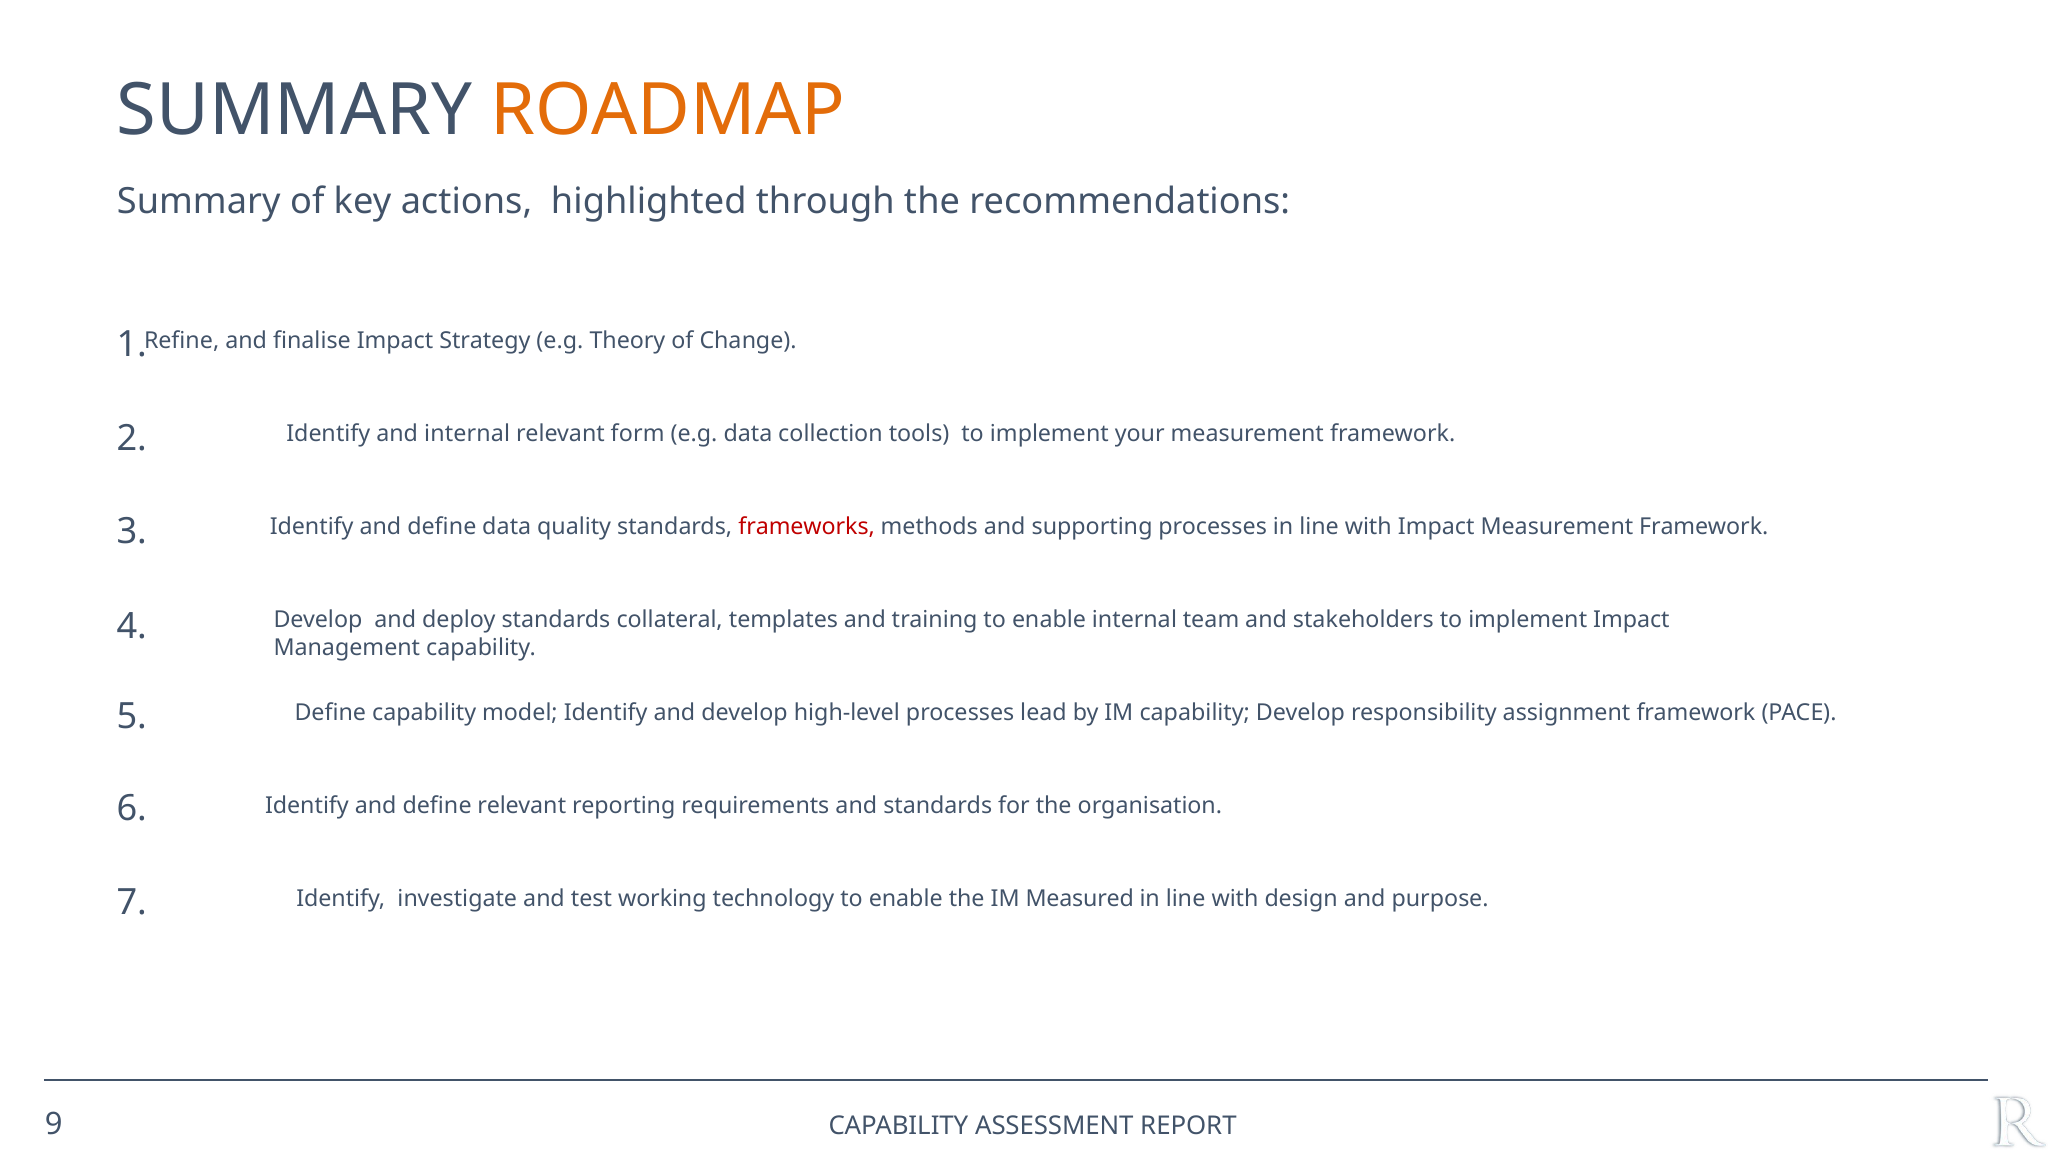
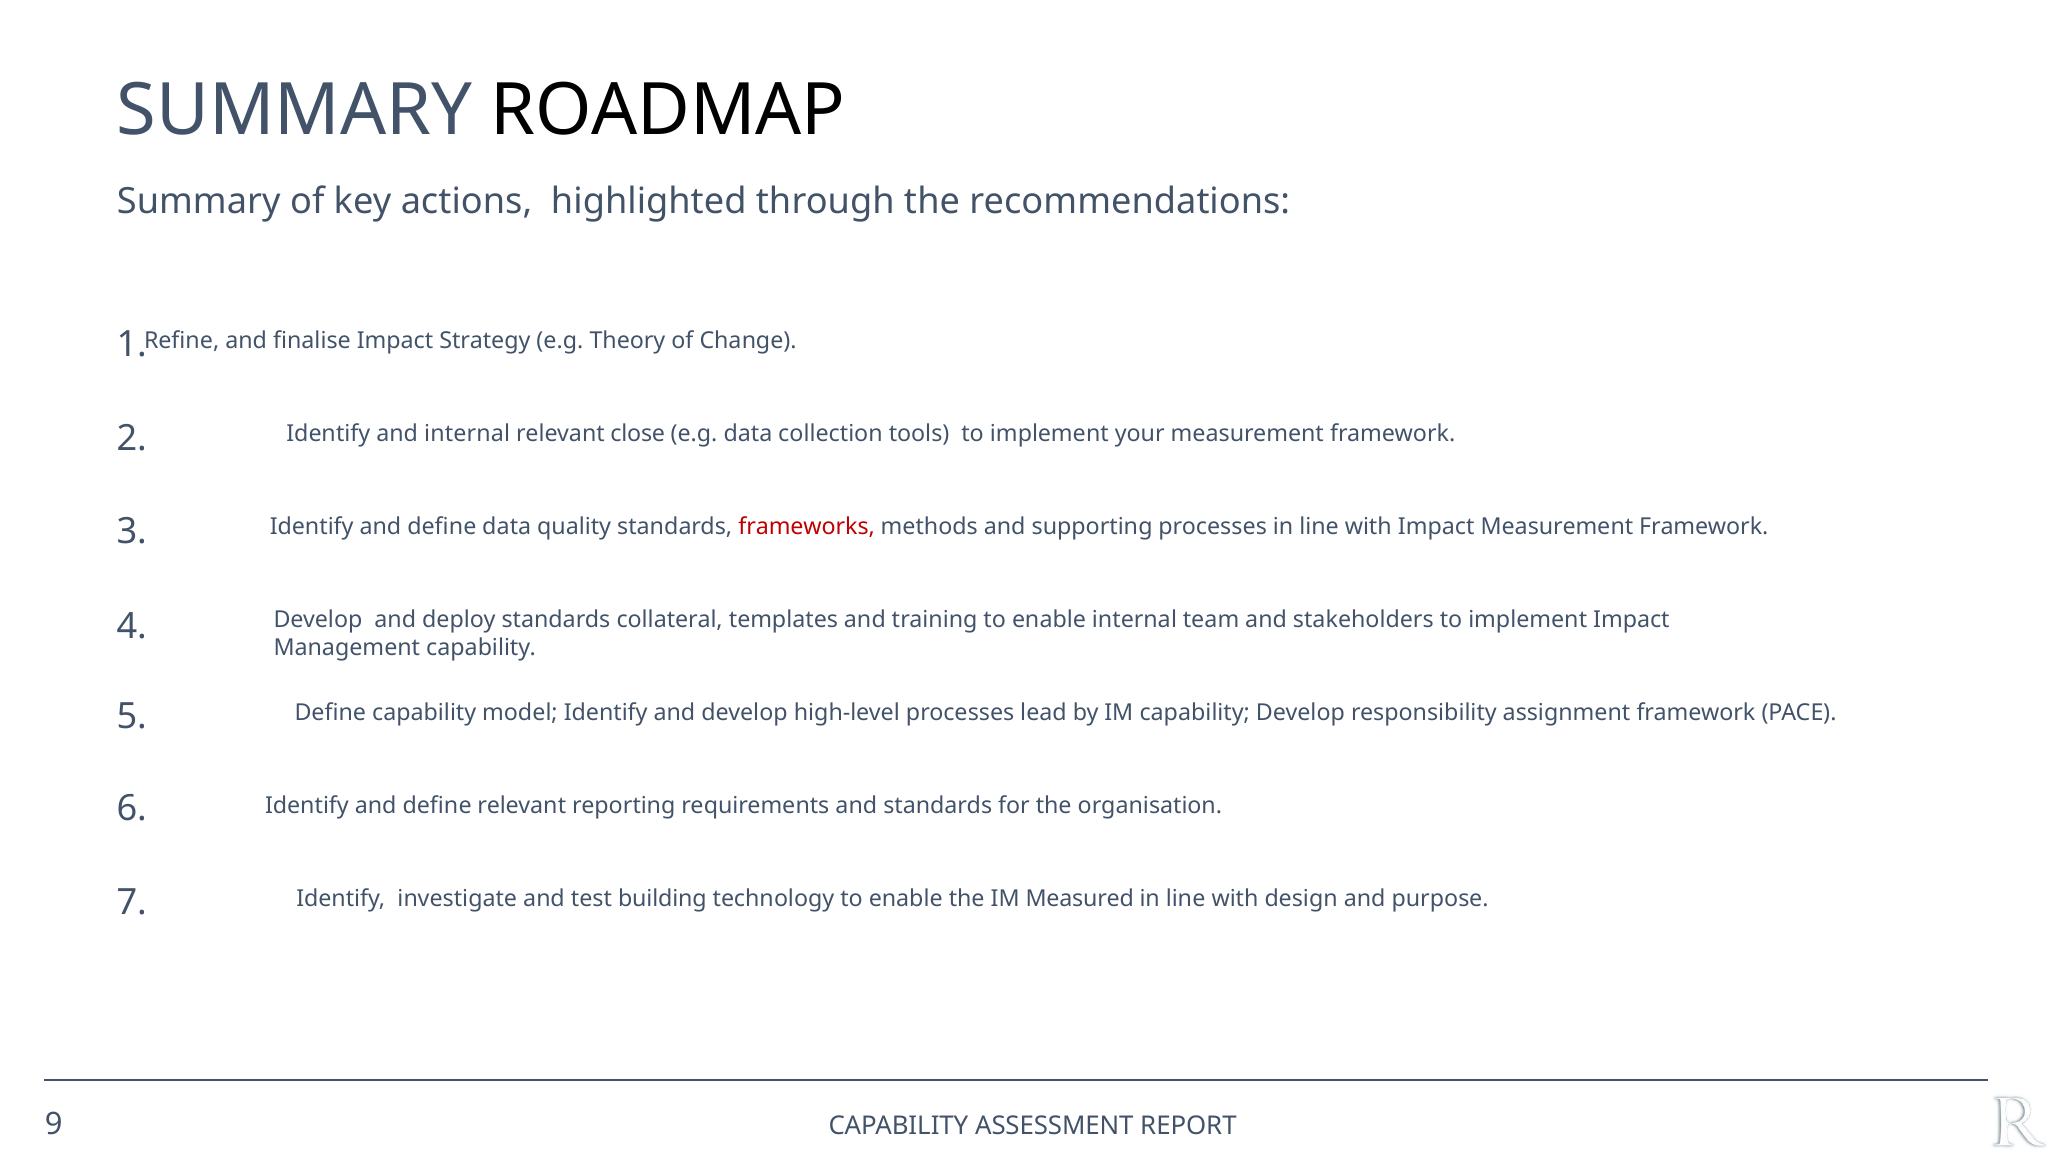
ROADMAP colour: orange -> black
form: form -> close
working: working -> building
